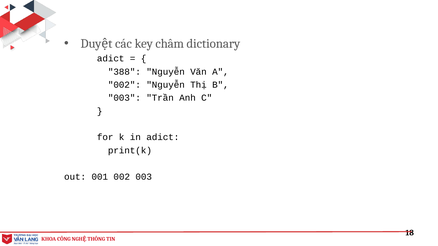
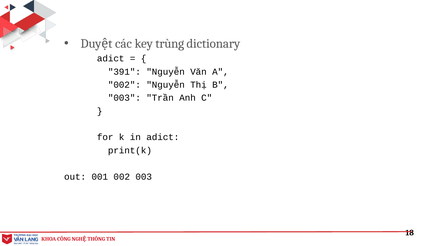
chấm: chấm -> trùng
388: 388 -> 391
